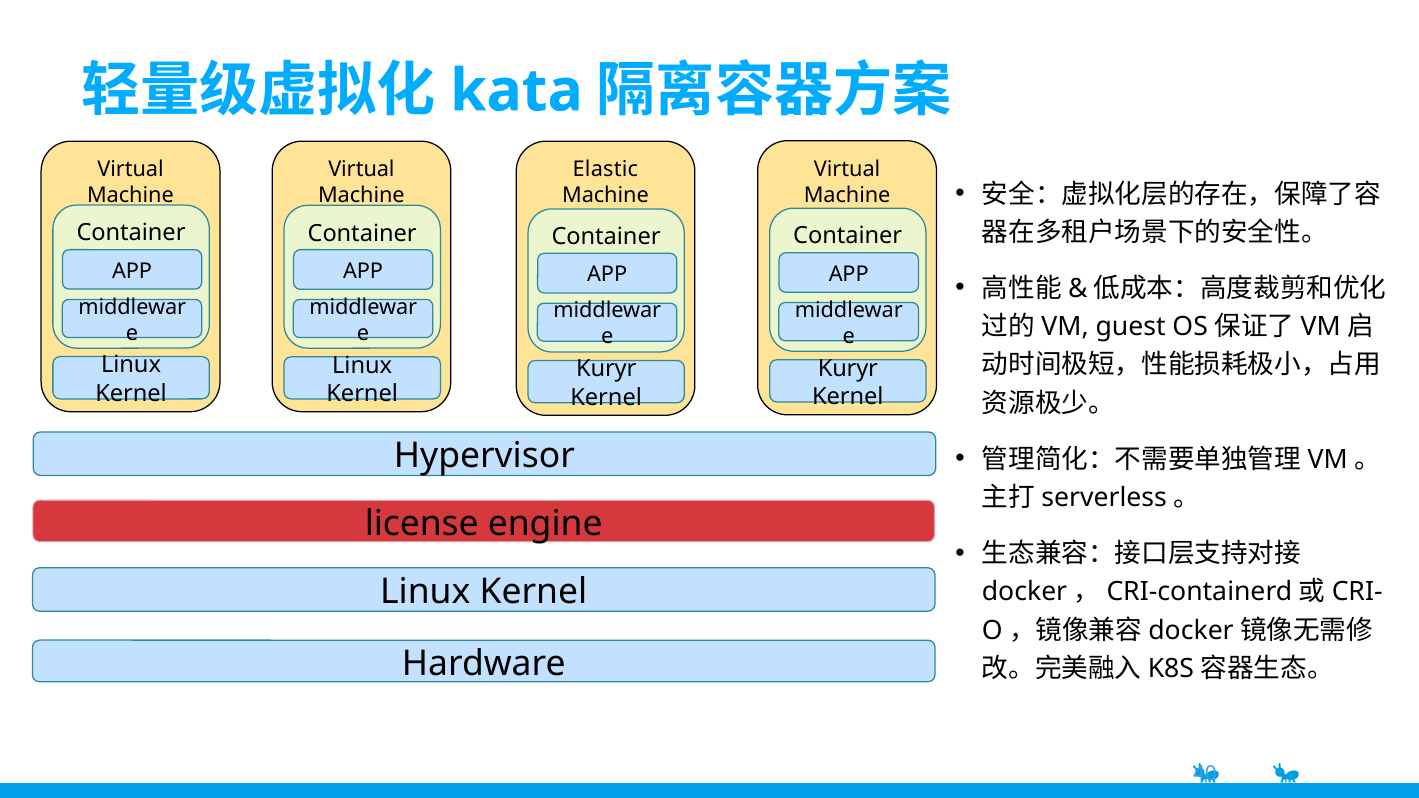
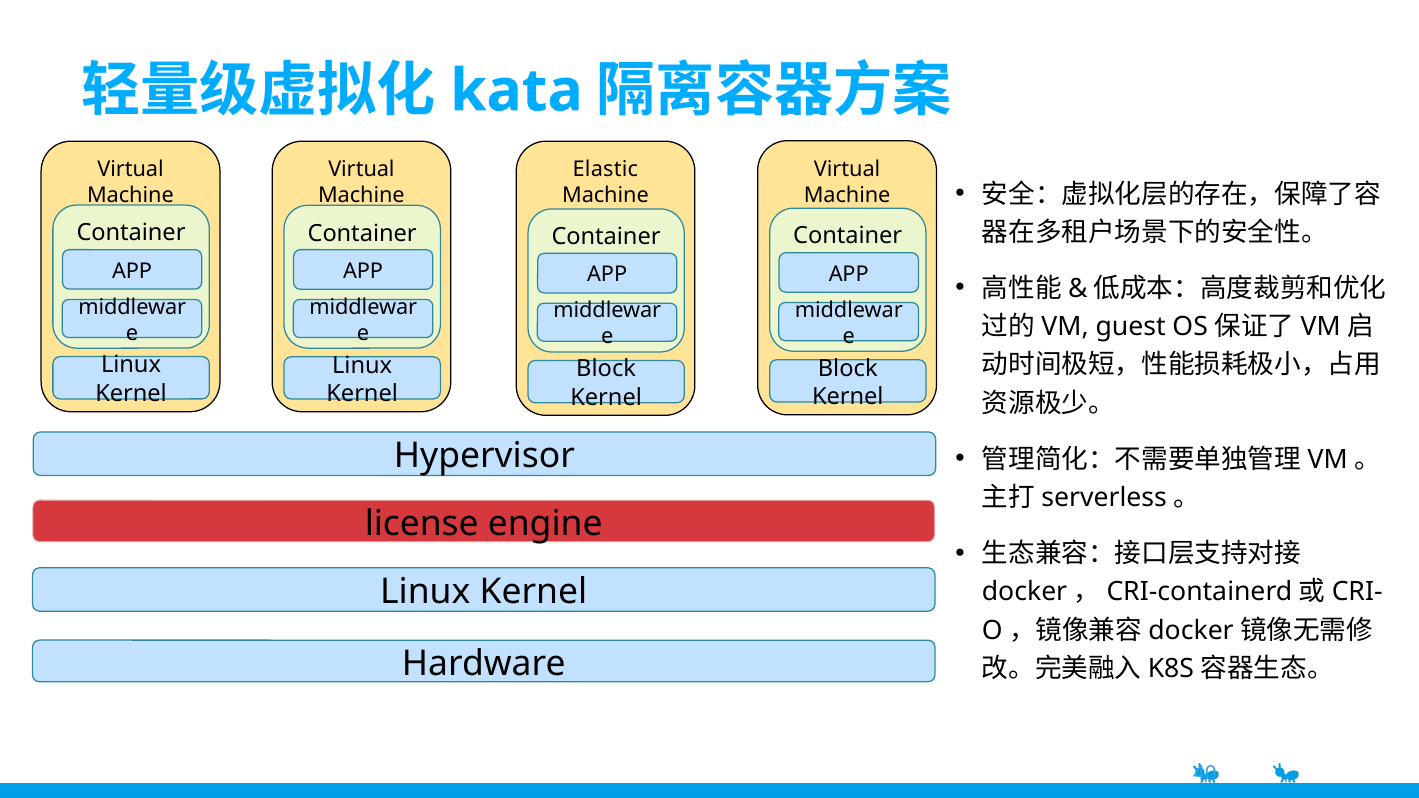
Kuryr at (848, 368): Kuryr -> Block
Kuryr at (606, 369): Kuryr -> Block
